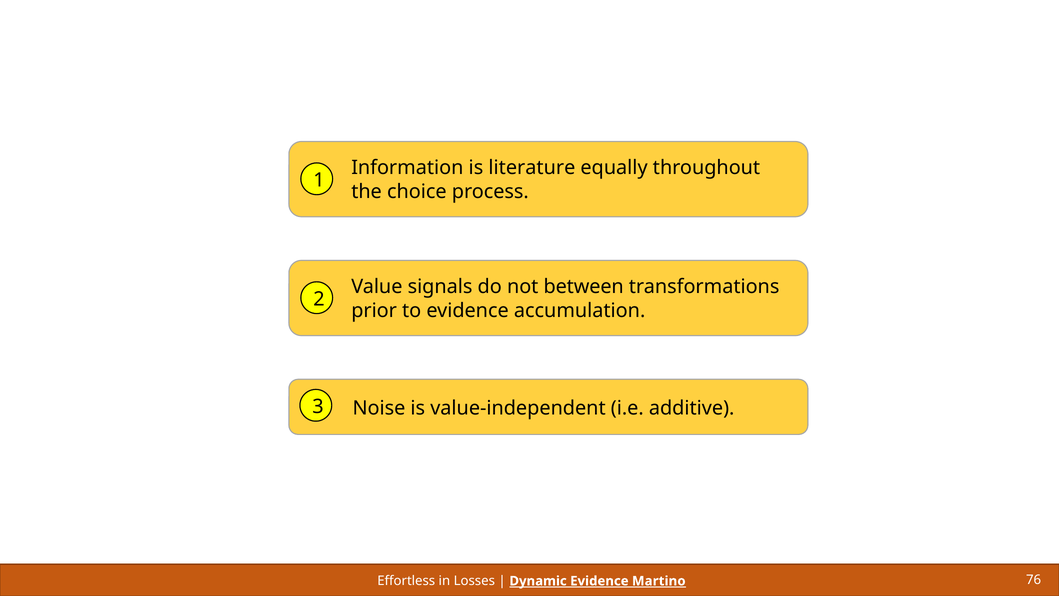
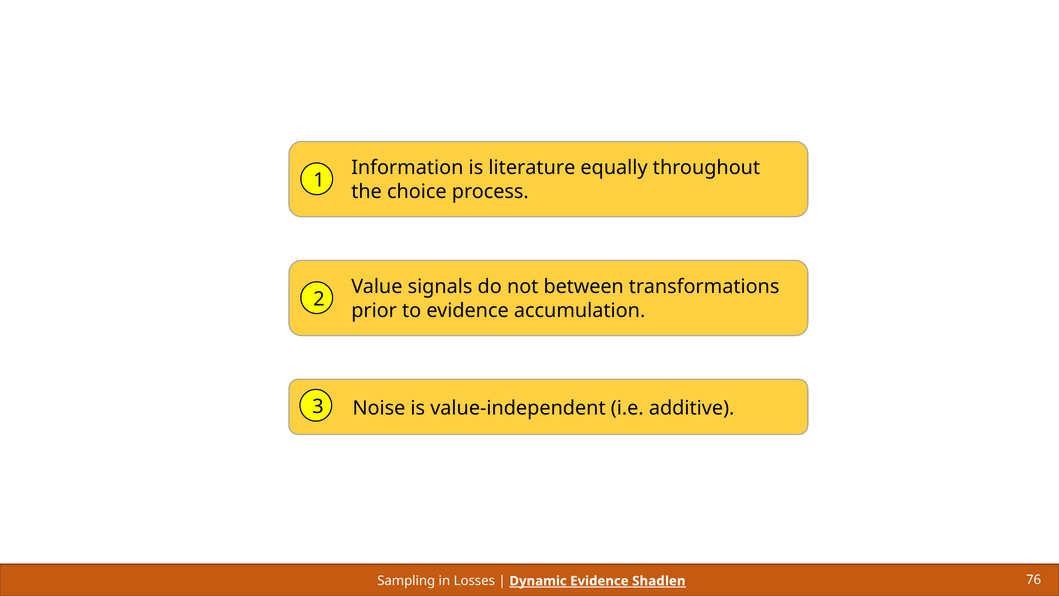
Effortless: Effortless -> Sampling
Martino: Martino -> Shadlen
